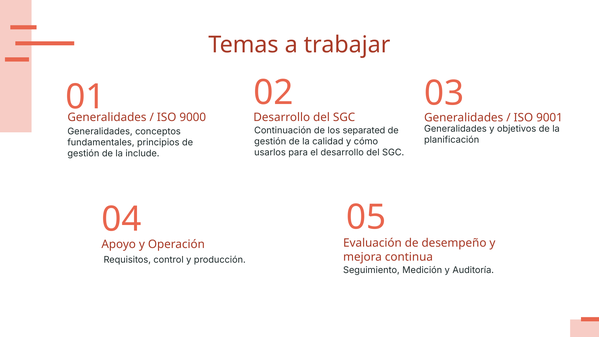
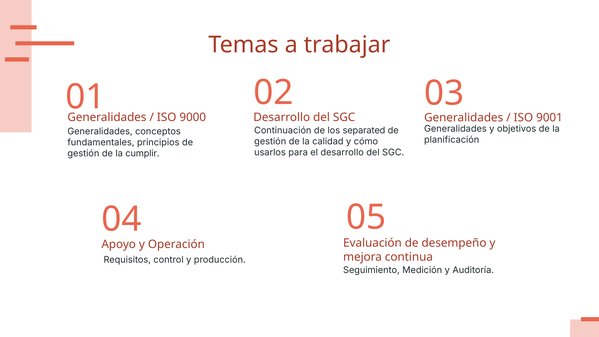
include: include -> cumplir
